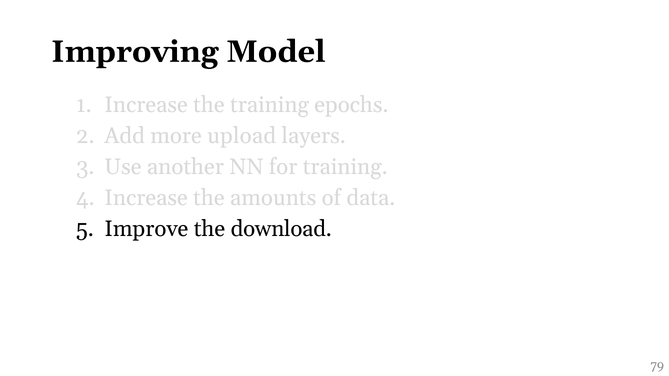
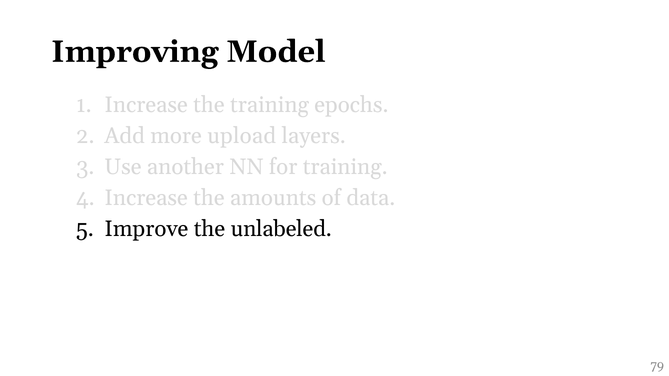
download: download -> unlabeled
